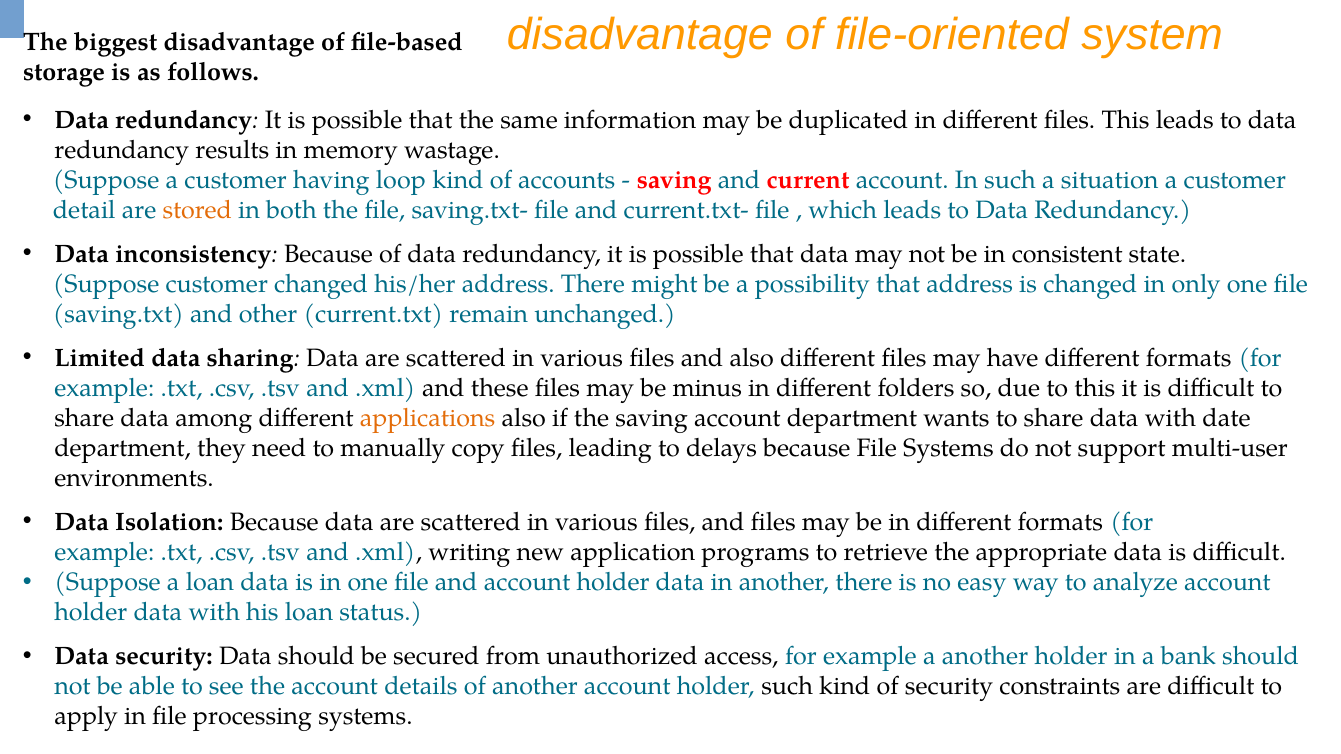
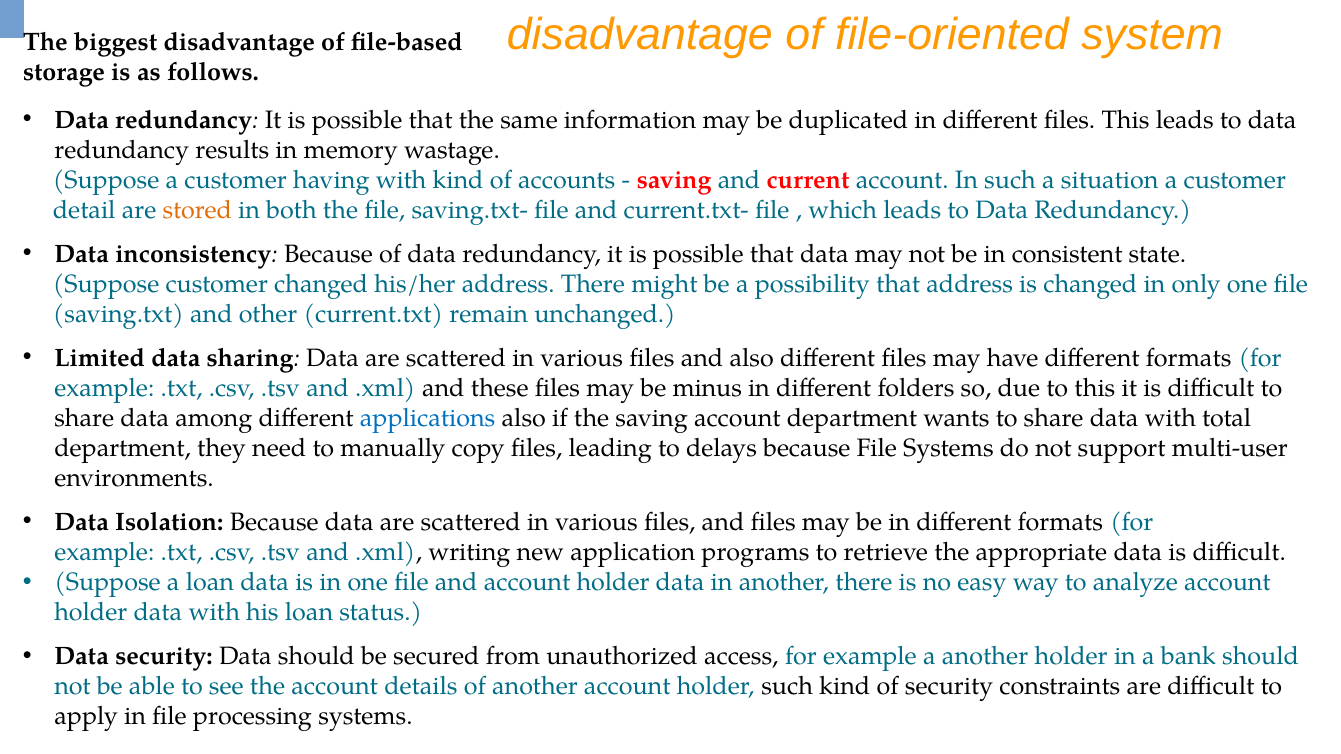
having loop: loop -> with
applications colour: orange -> blue
date: date -> total
